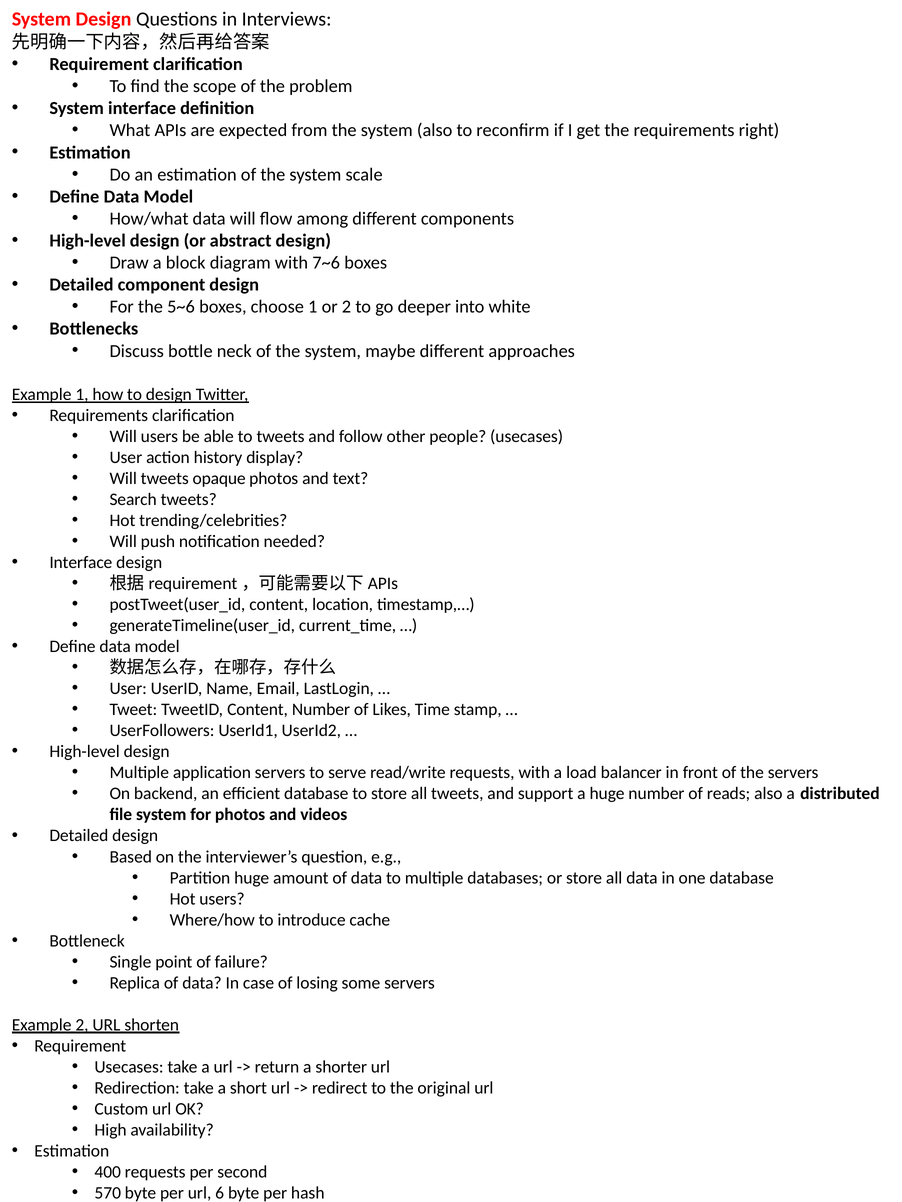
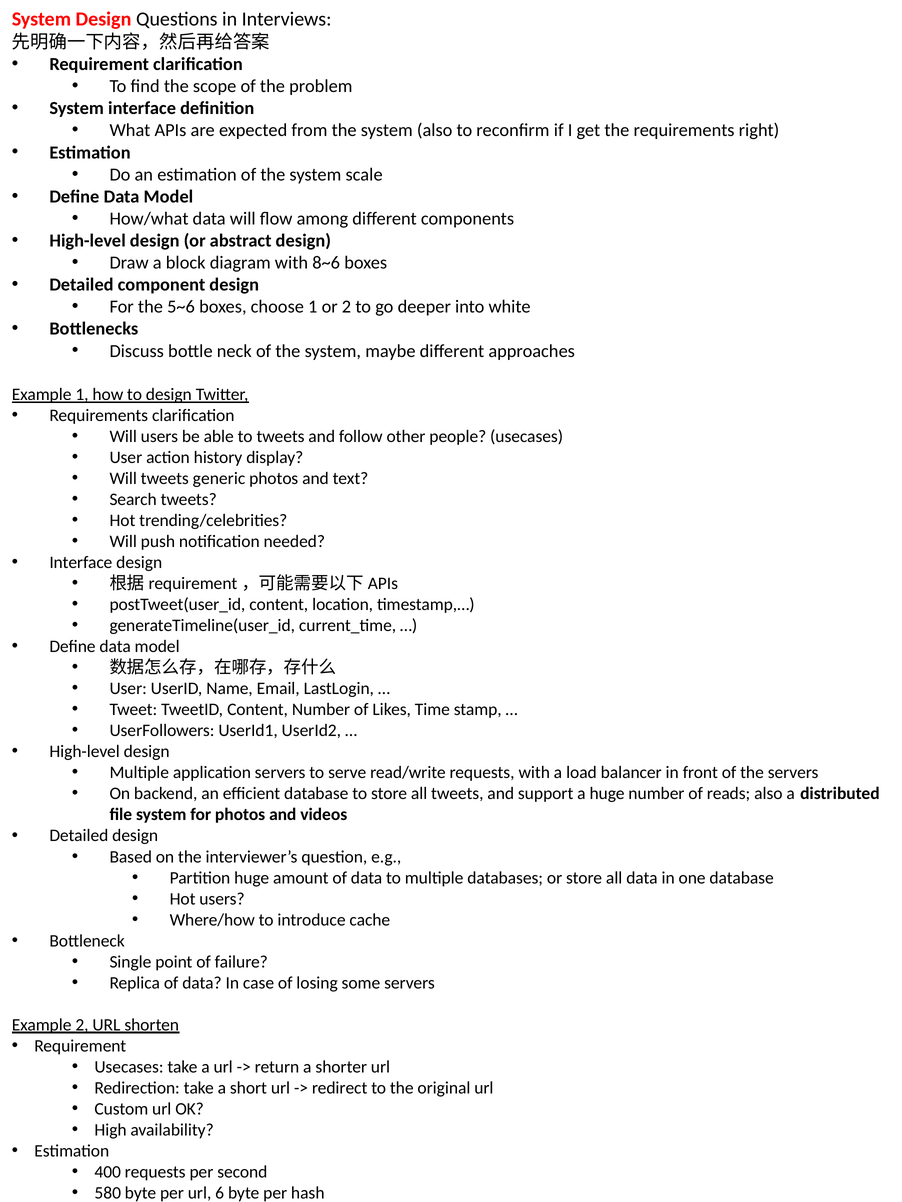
7~6: 7~6 -> 8~6
opaque: opaque -> generic
570: 570 -> 580
